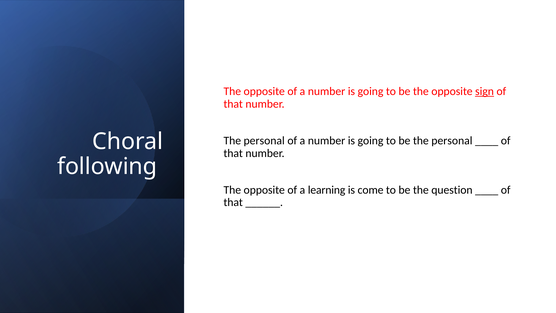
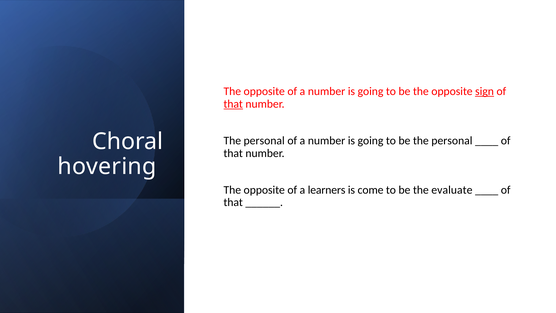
that at (233, 104) underline: none -> present
following: following -> hovering
learning: learning -> learners
question: question -> evaluate
